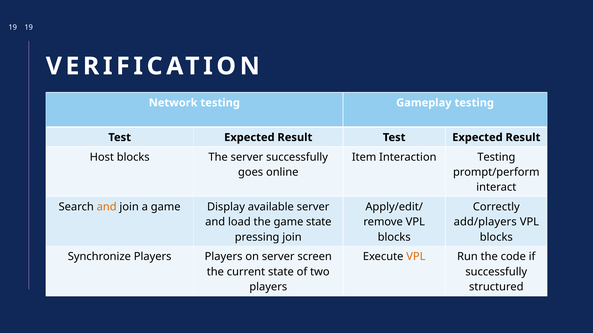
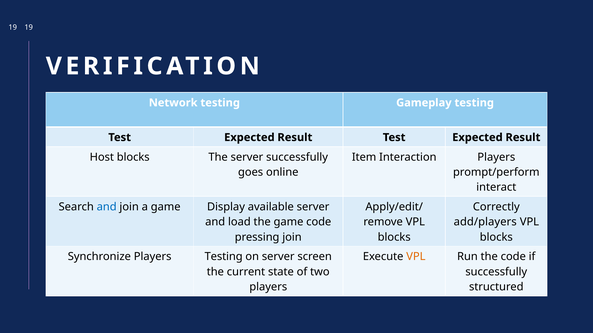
Interaction Testing: Testing -> Players
and at (107, 207) colour: orange -> blue
game state: state -> code
Players Players: Players -> Testing
